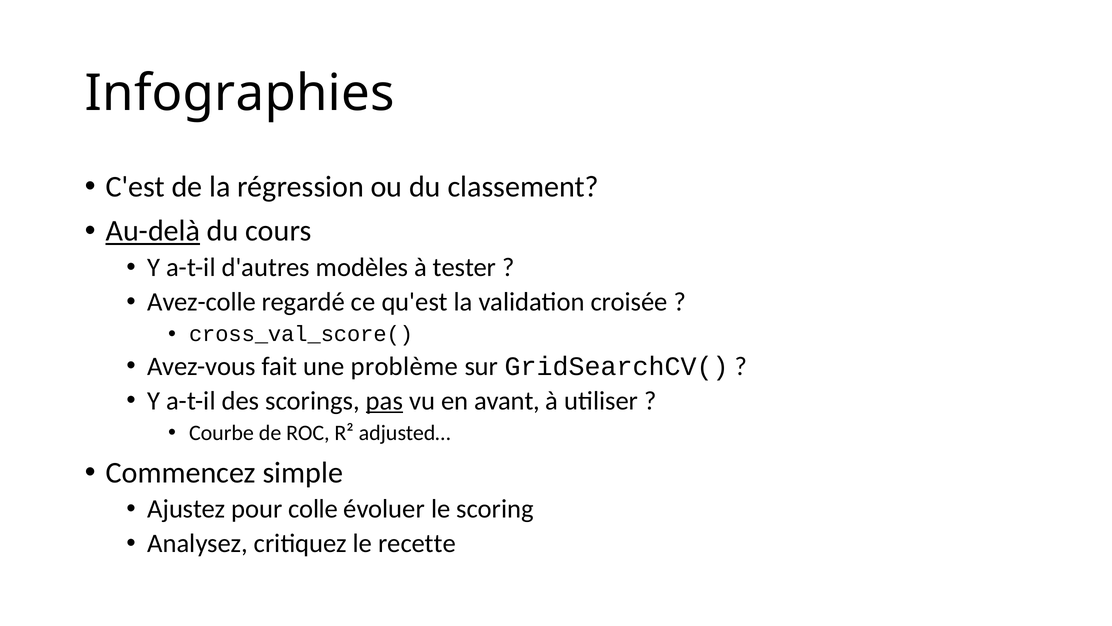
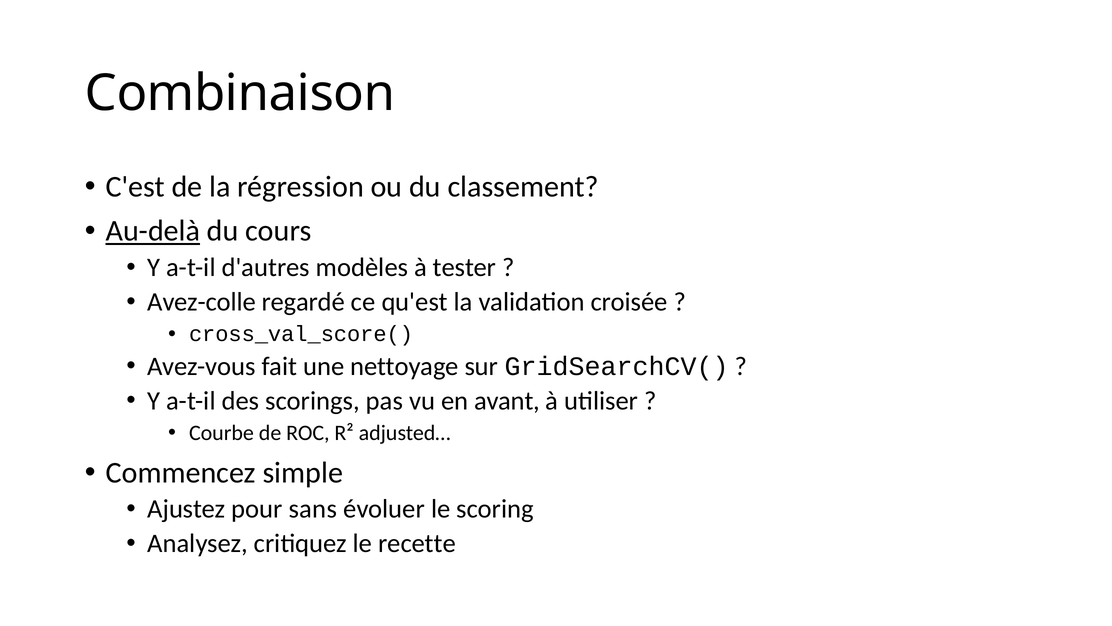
Infographies: Infographies -> Combinaison
problème: problème -> nettoyage
pas underline: present -> none
colle: colle -> sans
